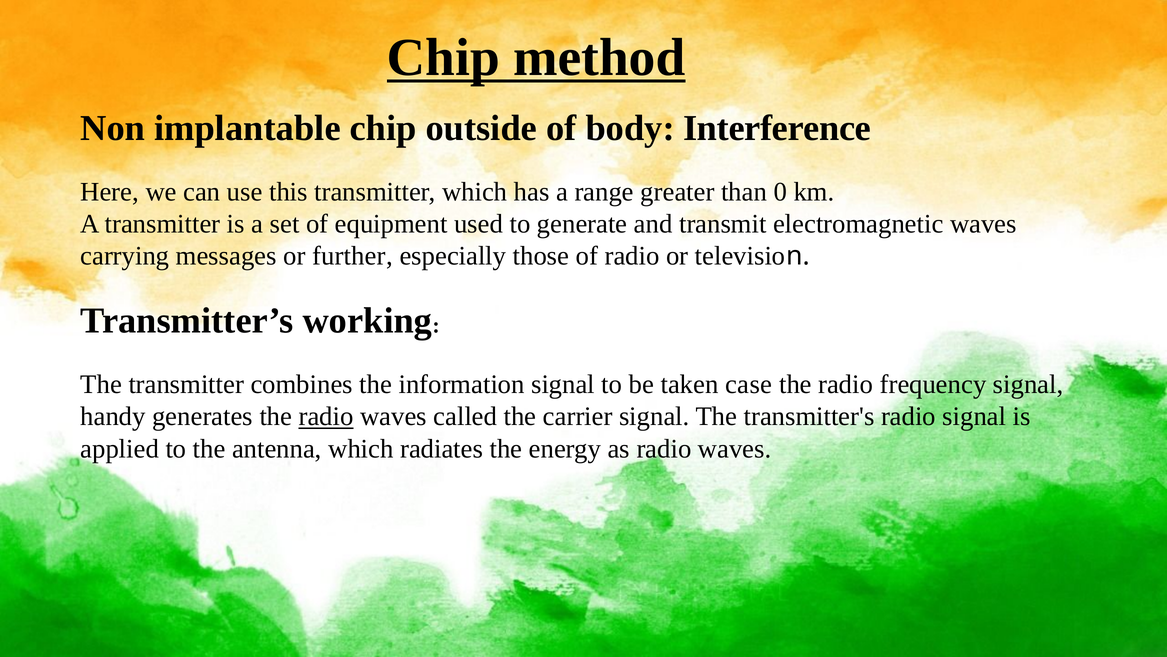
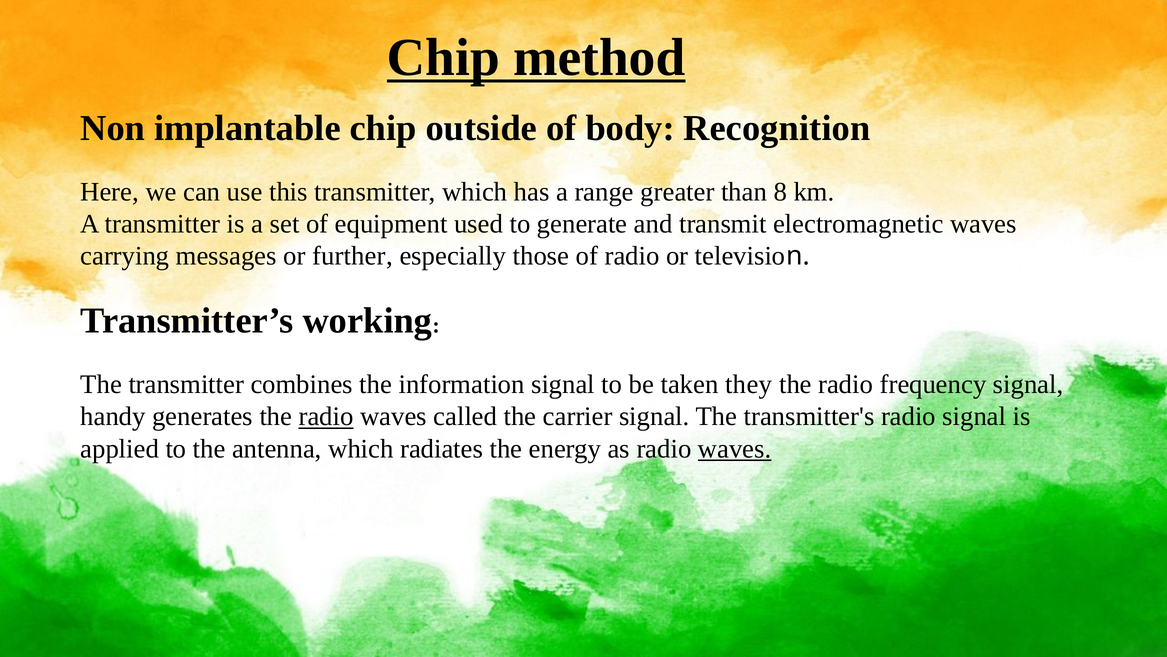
Interference: Interference -> Recognition
0: 0 -> 8
case: case -> they
waves at (735, 448) underline: none -> present
